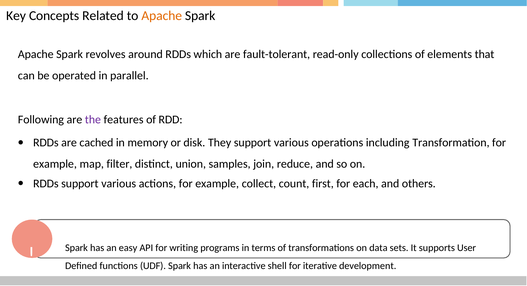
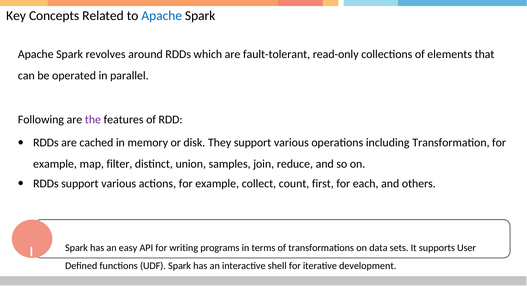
Apache at (162, 16) colour: orange -> blue
